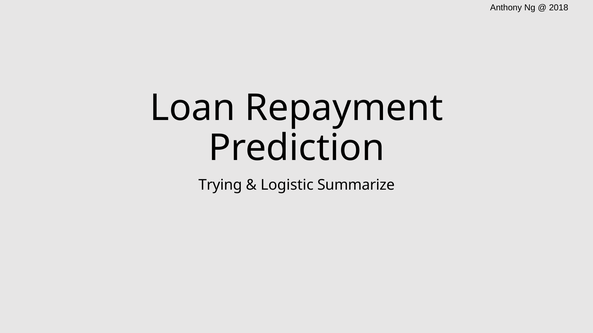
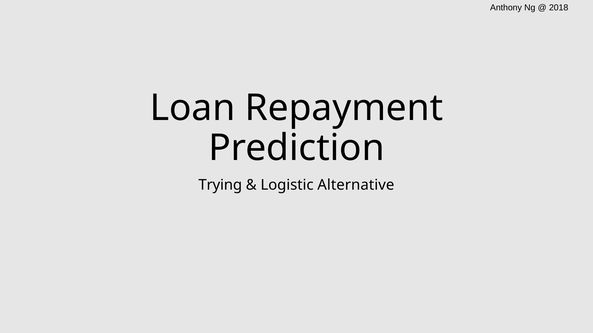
Summarize: Summarize -> Alternative
